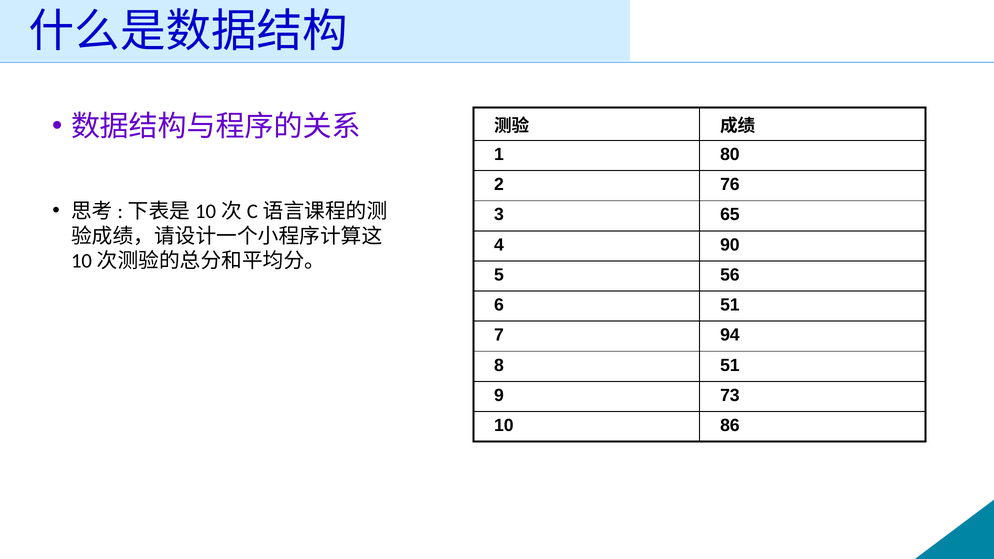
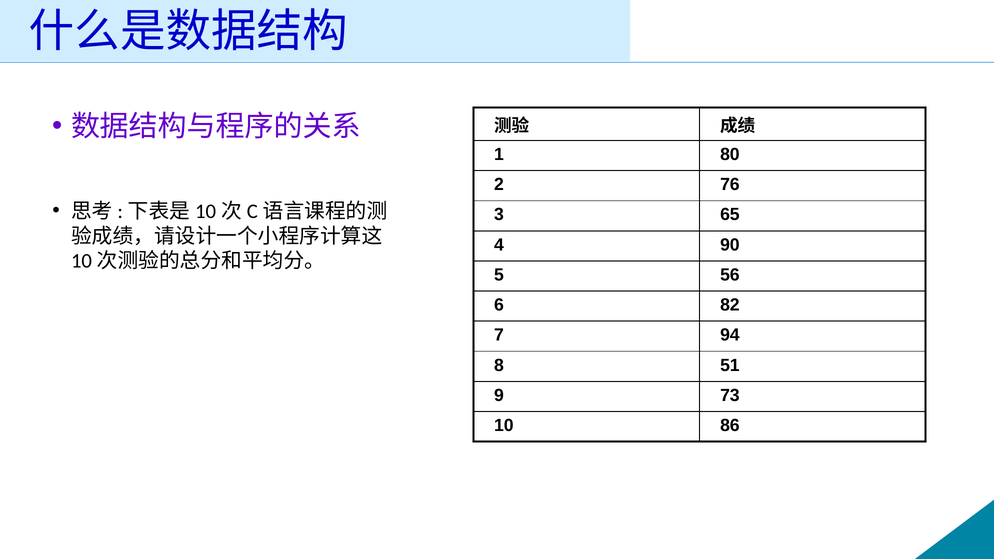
6 51: 51 -> 82
